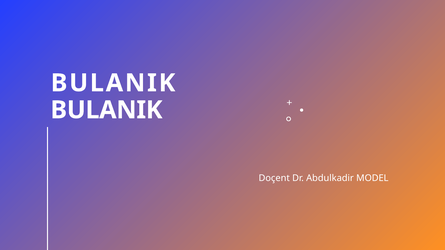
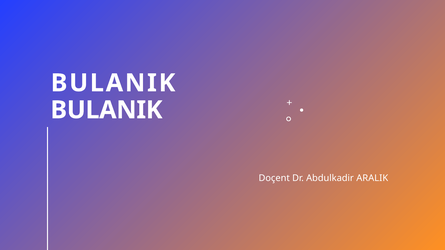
MODEL: MODEL -> ARALIK
